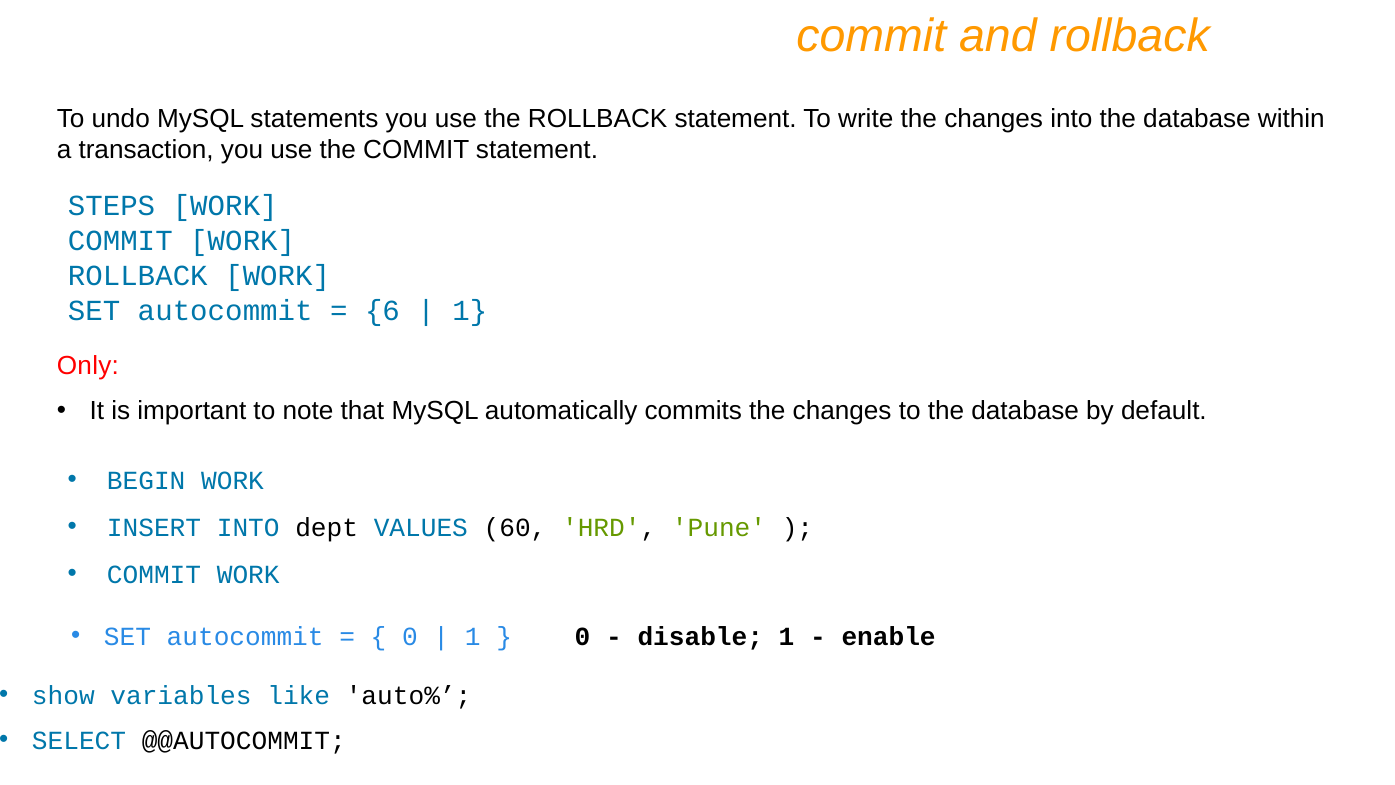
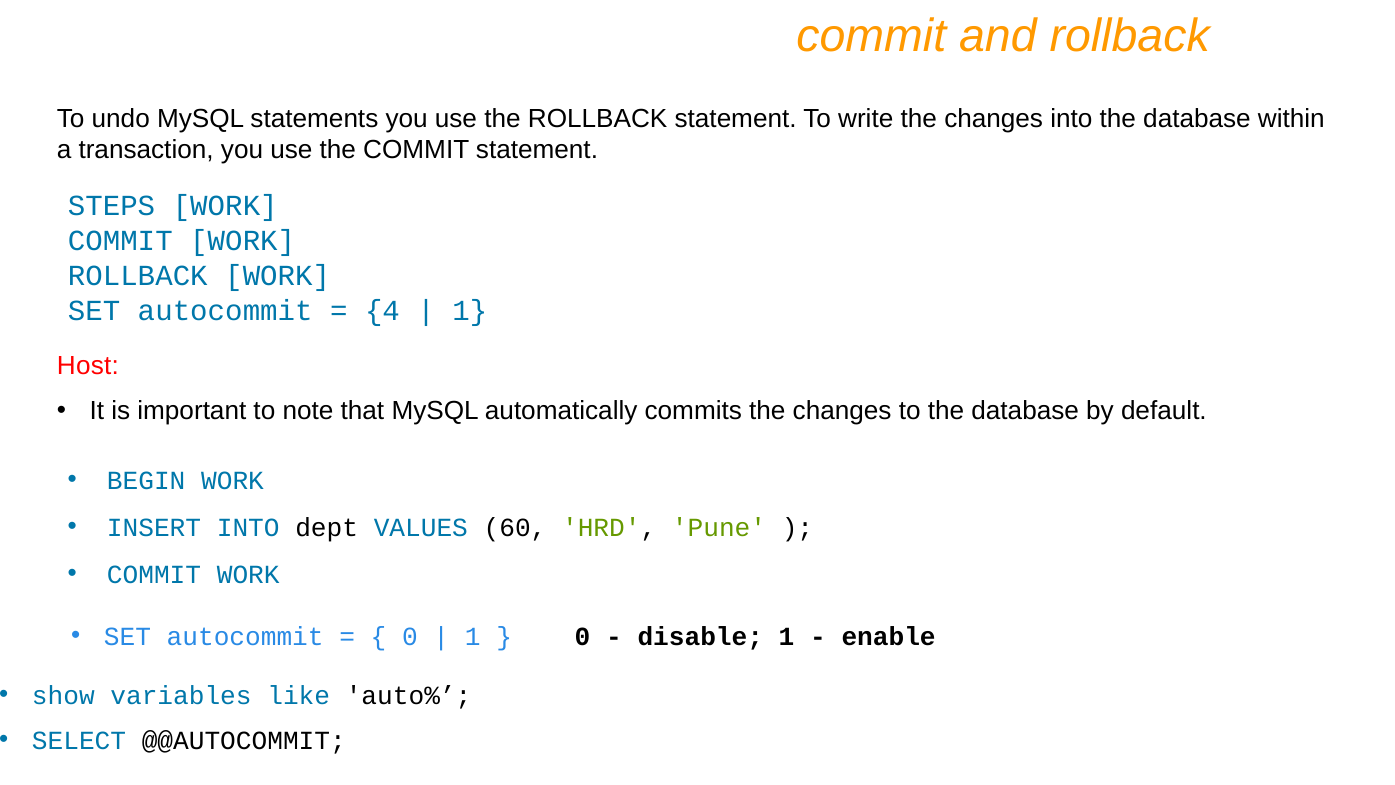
6: 6 -> 4
Only: Only -> Host
